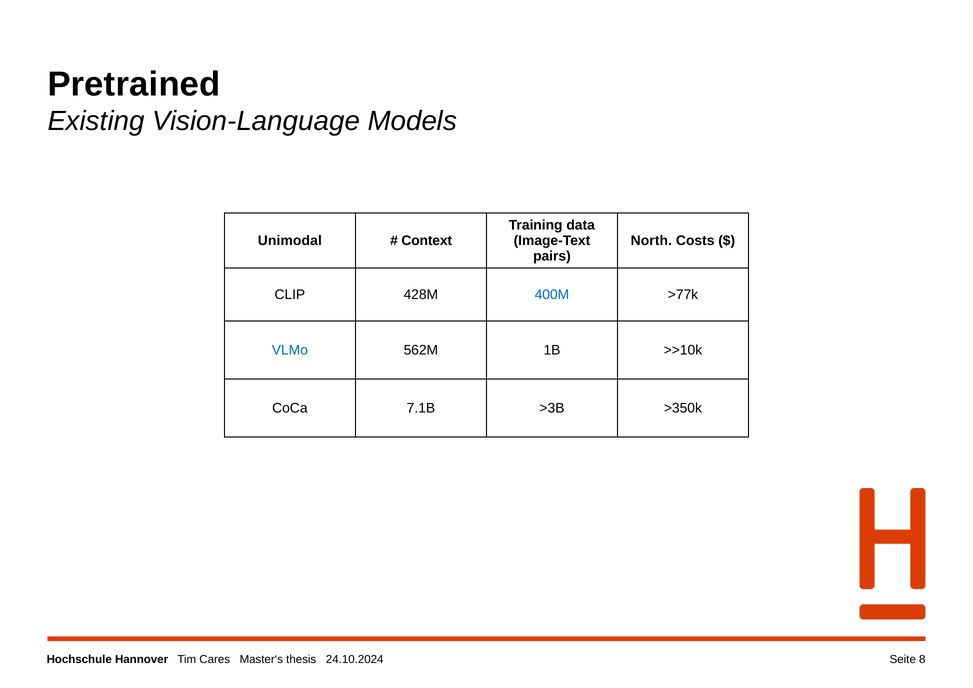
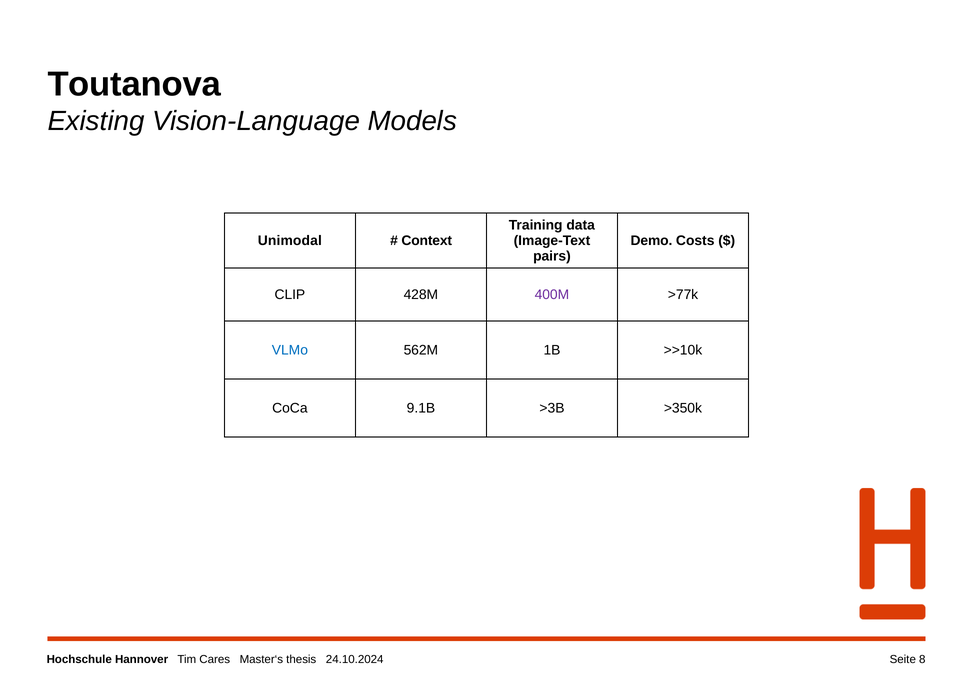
Pretrained: Pretrained -> Toutanova
North: North -> Demo
400M colour: blue -> purple
7.1B: 7.1B -> 9.1B
